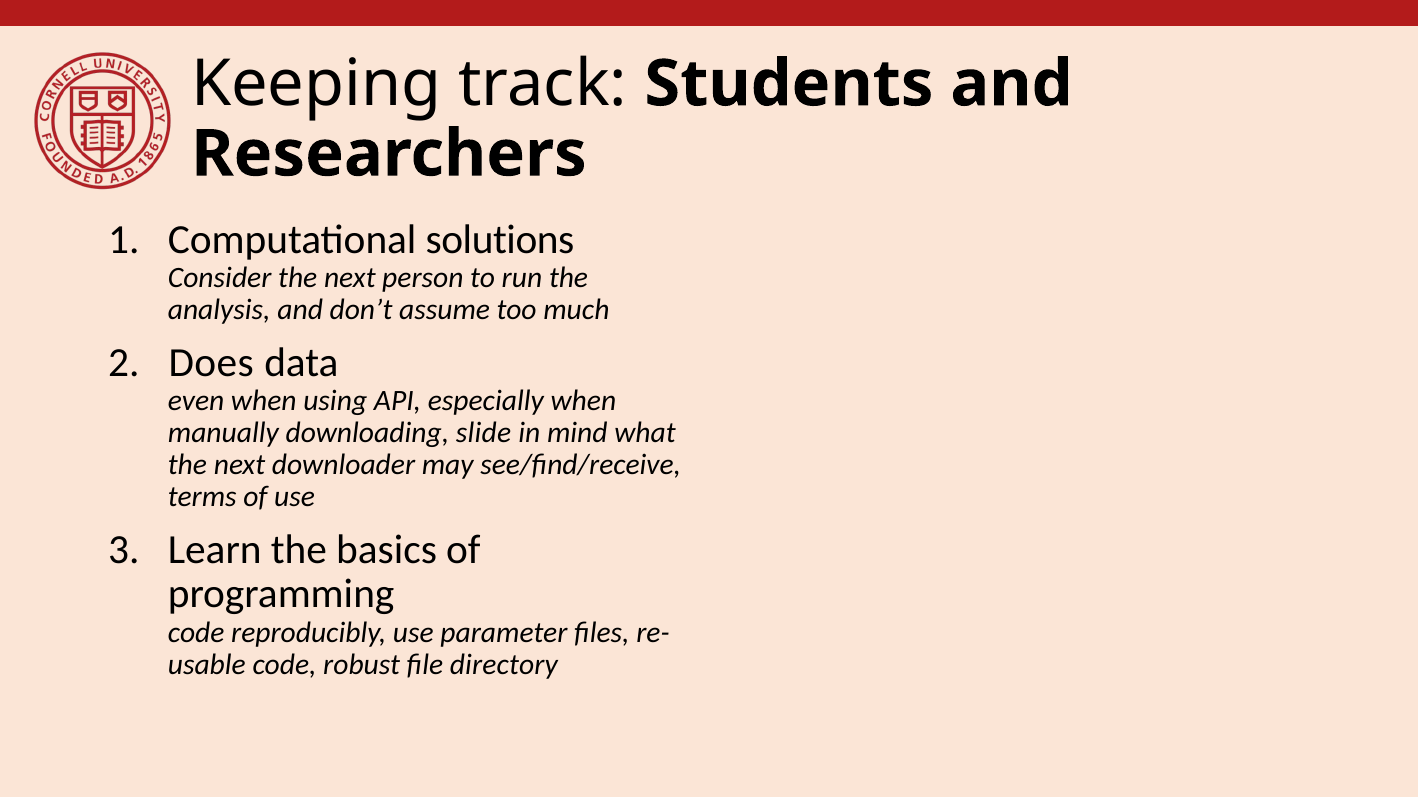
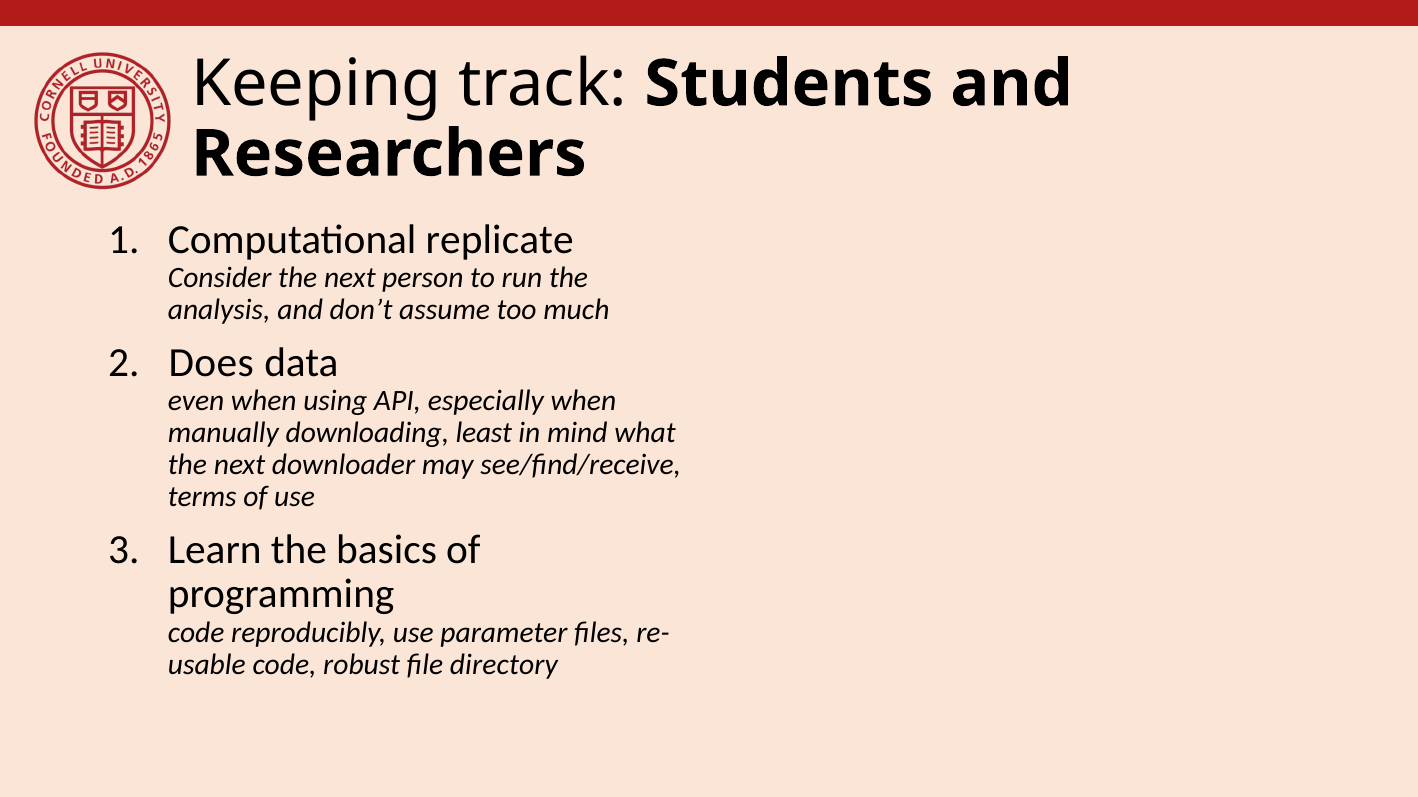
solutions: solutions -> replicate
slide: slide -> least
